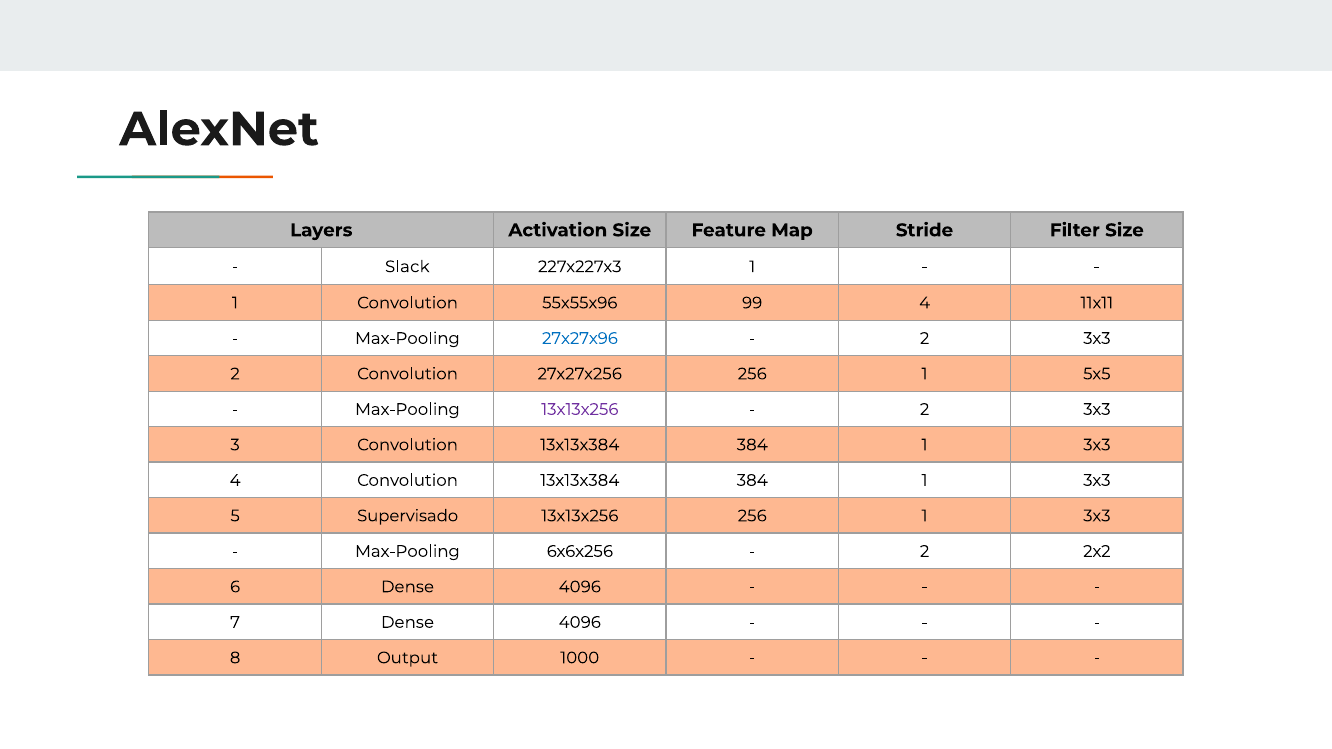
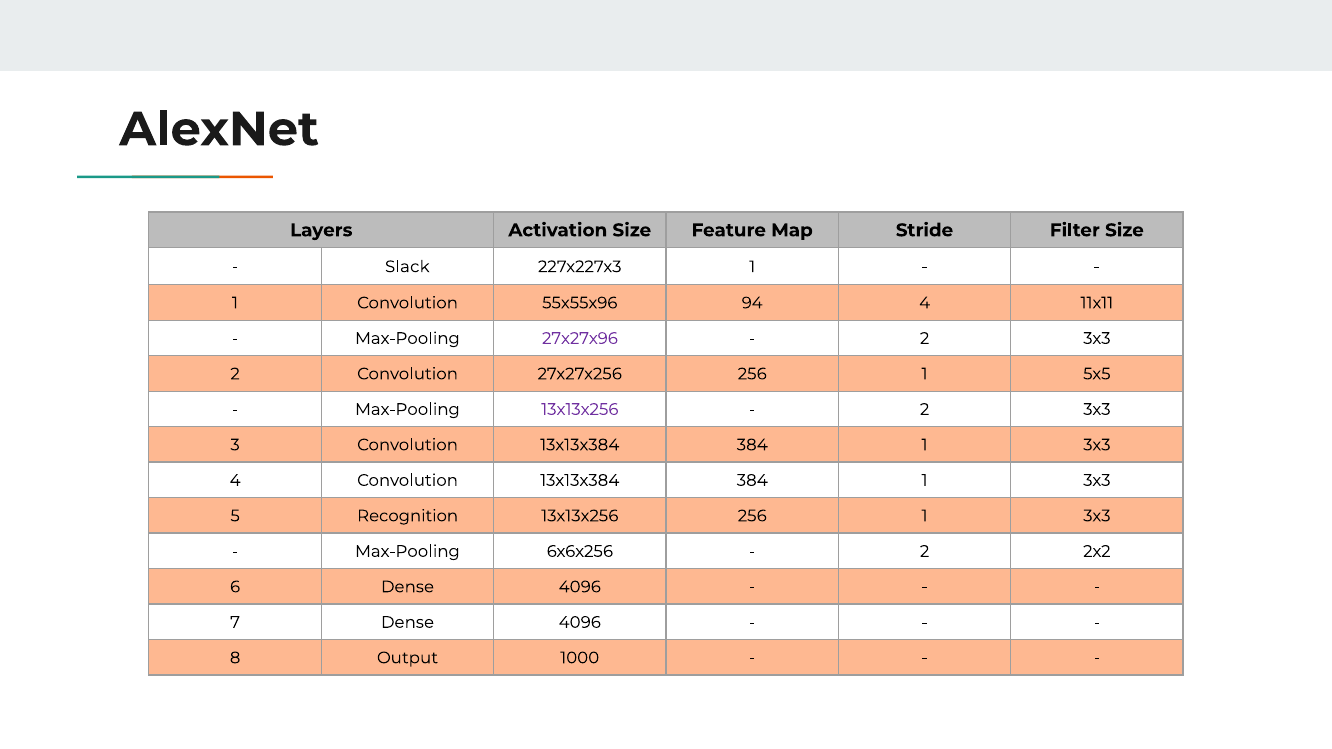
99: 99 -> 94
27x27x96 colour: blue -> purple
Supervisado: Supervisado -> Recognition
